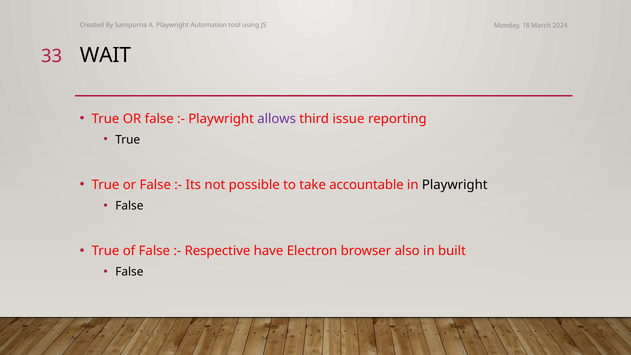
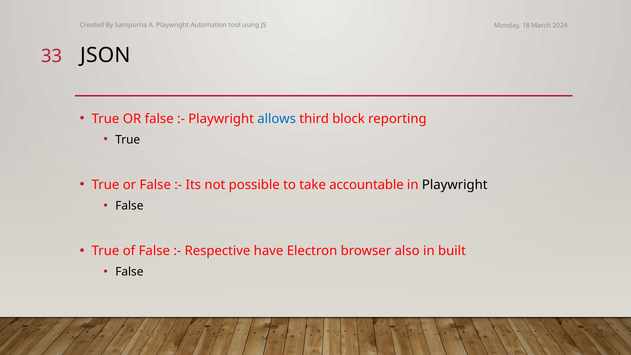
WAIT: WAIT -> JSON
allows colour: purple -> blue
issue: issue -> block
